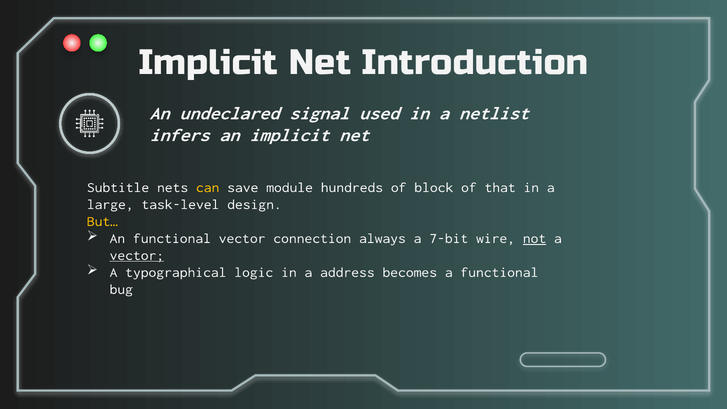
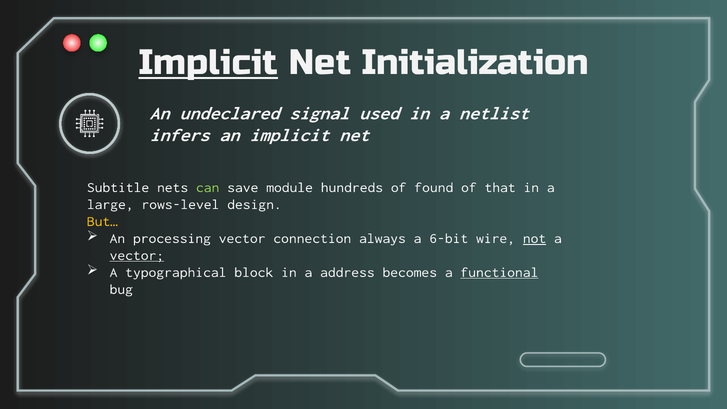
Implicit at (208, 63) underline: none -> present
Introduction: Introduction -> Initialization
can colour: yellow -> light green
block: block -> found
task-level: task-level -> rows-level
An functional: functional -> processing
7-bit: 7-bit -> 6-bit
logic: logic -> block
functional at (499, 272) underline: none -> present
